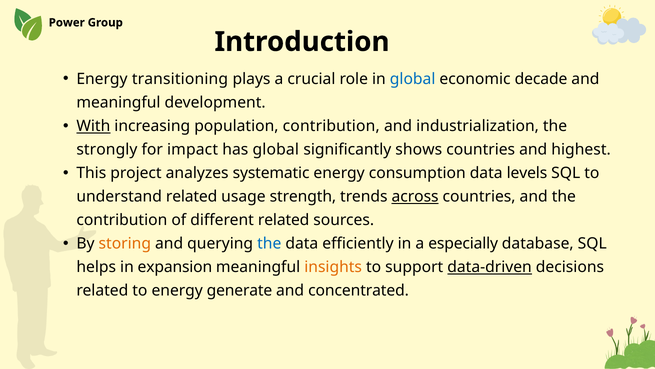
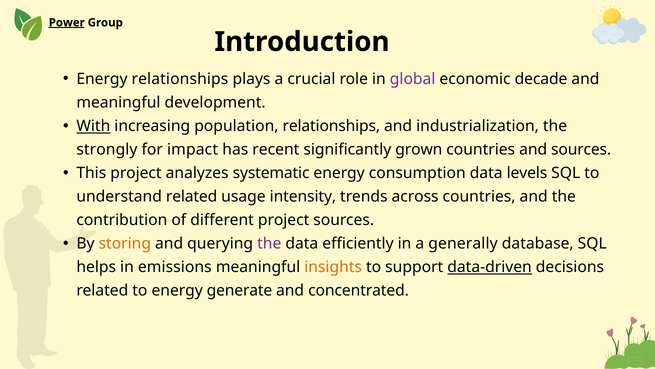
Power underline: none -> present
Energy transitioning: transitioning -> relationships
global at (413, 79) colour: blue -> purple
population contribution: contribution -> relationships
has global: global -> recent
shows: shows -> grown
and highest: highest -> sources
strength: strength -> intensity
across underline: present -> none
different related: related -> project
the at (269, 243) colour: blue -> purple
especially: especially -> generally
expansion: expansion -> emissions
